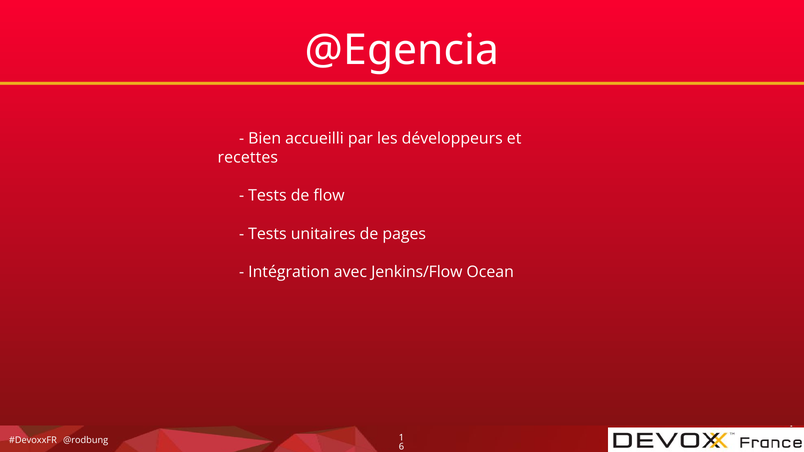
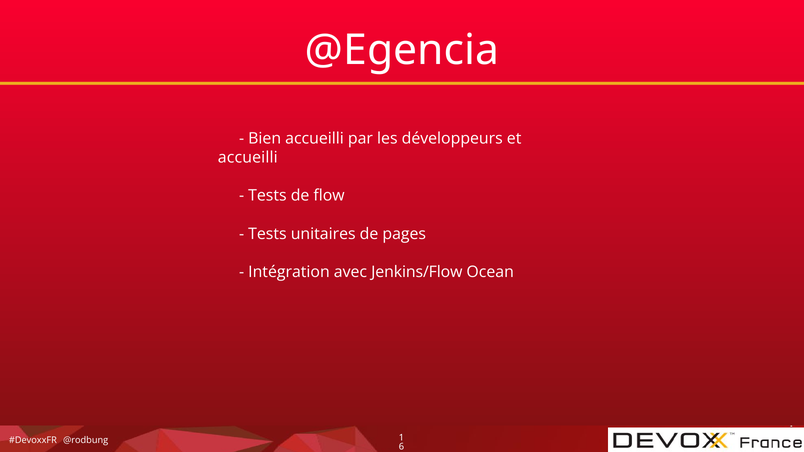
recettes at (248, 157): recettes -> accueilli
